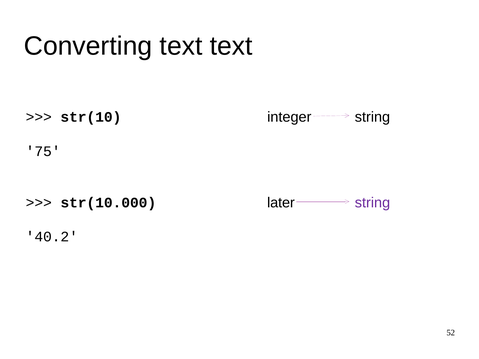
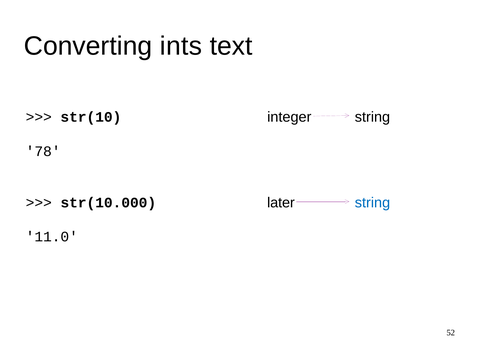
Converting text: text -> ints
75: 75 -> 78
string at (372, 203) colour: purple -> blue
40.2: 40.2 -> 11.0
